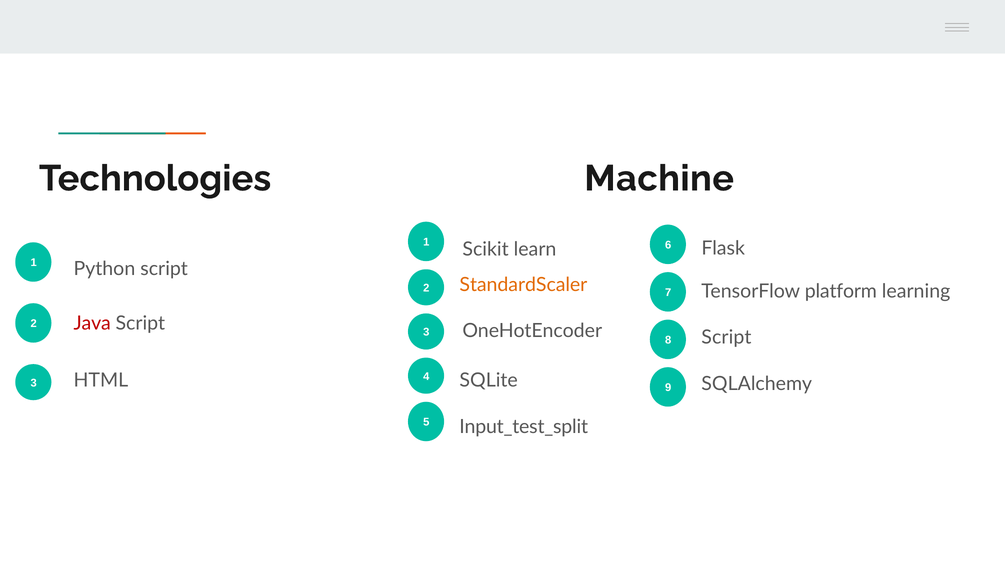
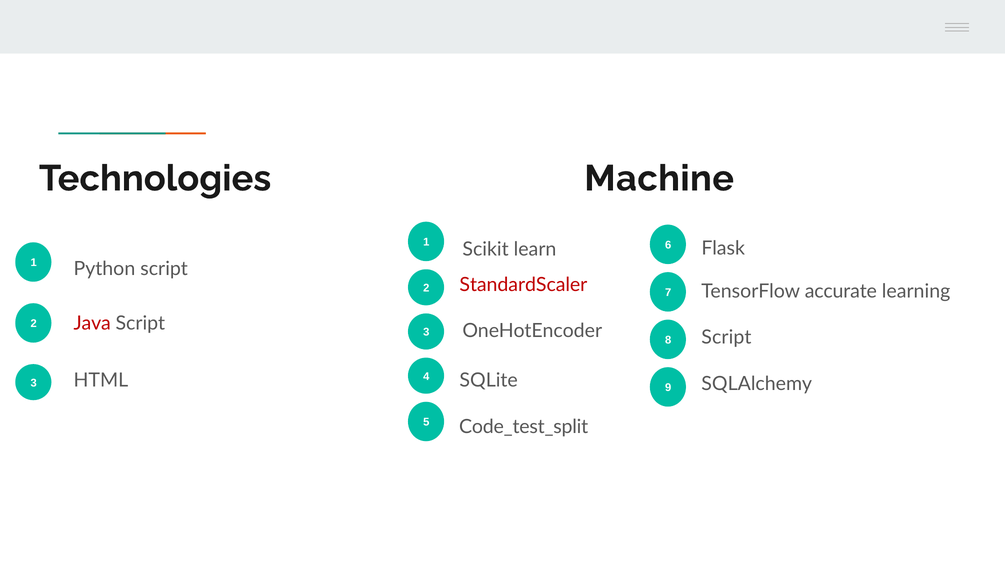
StandardScaler colour: orange -> red
platform: platform -> accurate
Input_test_split: Input_test_split -> Code_test_split
